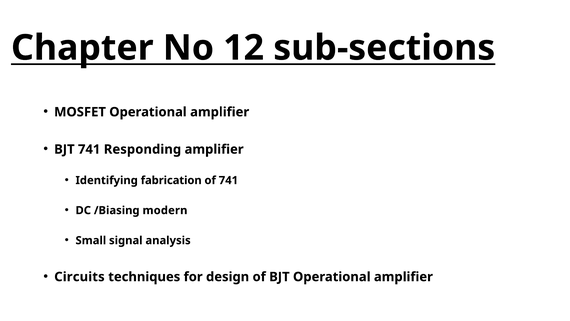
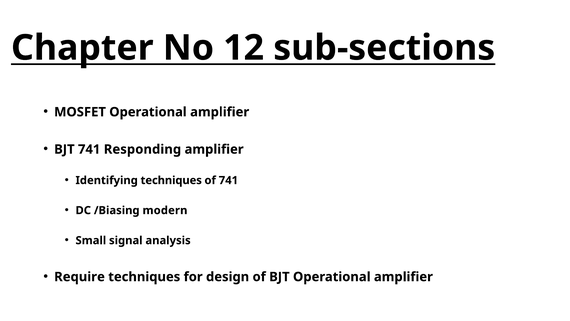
Identifying fabrication: fabrication -> techniques
Circuits: Circuits -> Require
